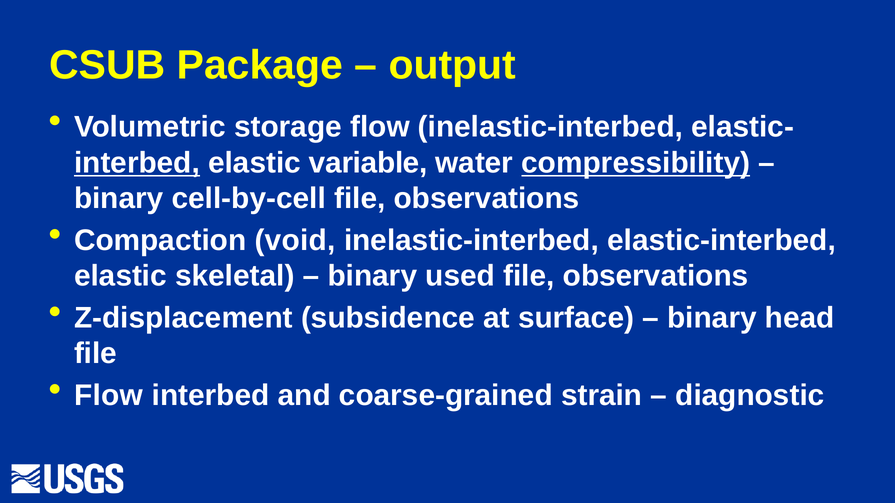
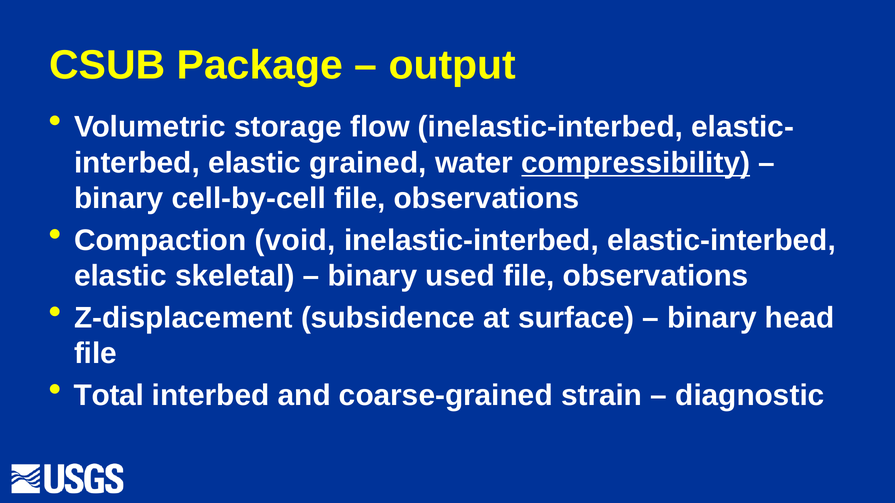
interbed at (137, 163) underline: present -> none
variable: variable -> grained
Flow at (109, 396): Flow -> Total
